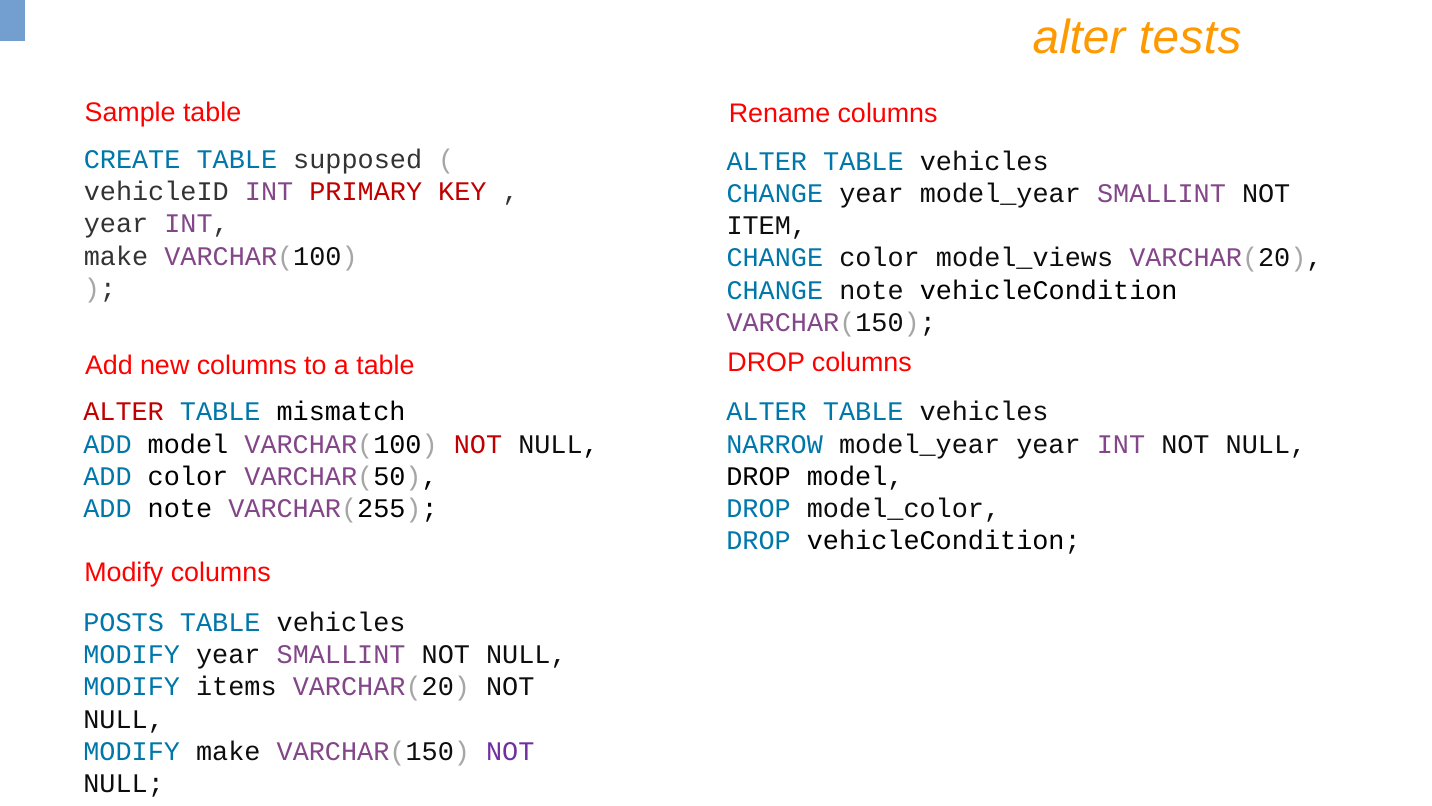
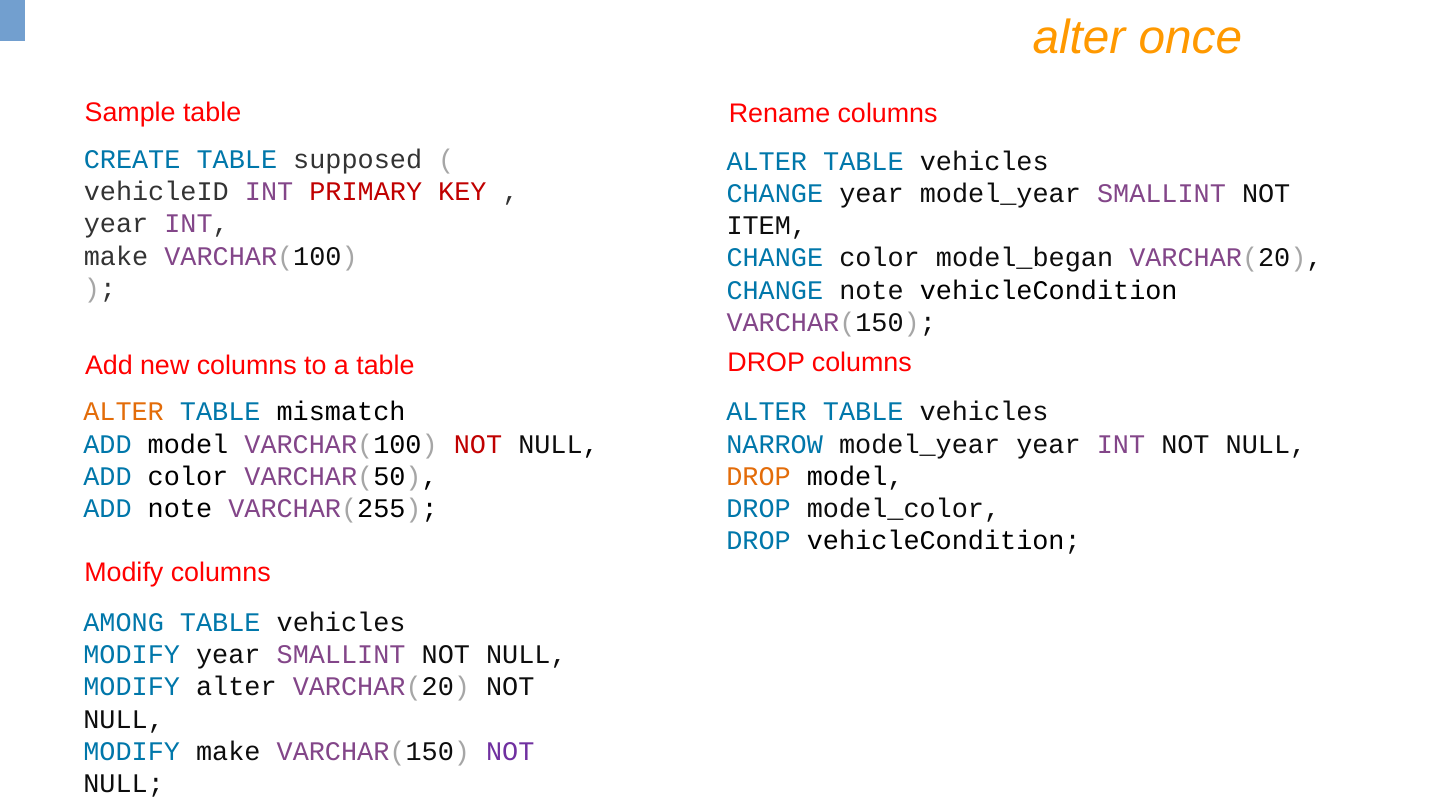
tests: tests -> once
model_views: model_views -> model_began
ALTER at (124, 412) colour: red -> orange
DROP at (759, 476) colour: black -> orange
POSTS: POSTS -> AMONG
MODIFY items: items -> alter
